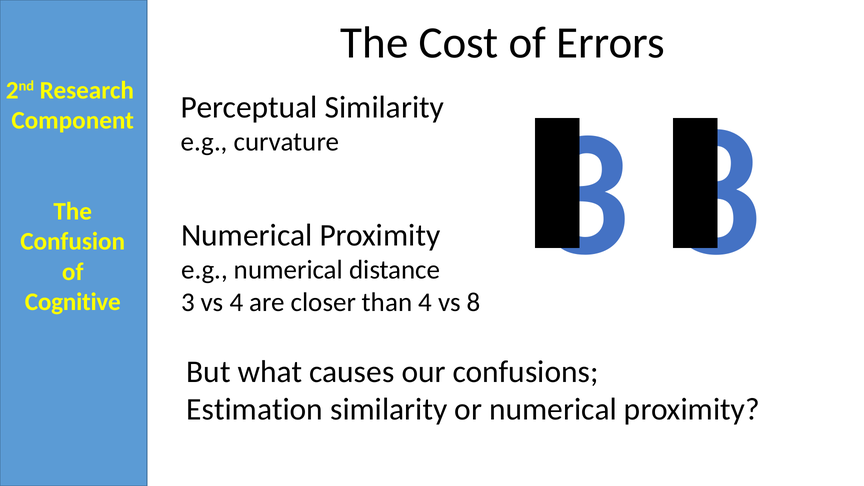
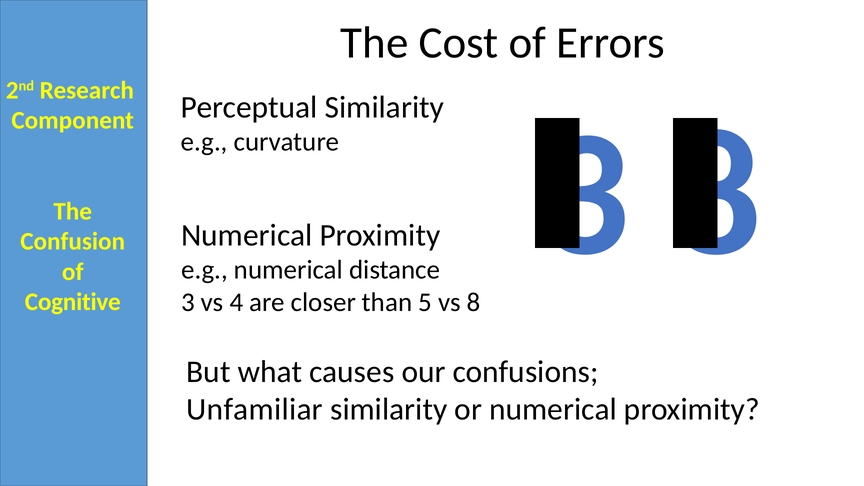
than 4: 4 -> 5
Estimation: Estimation -> Unfamiliar
